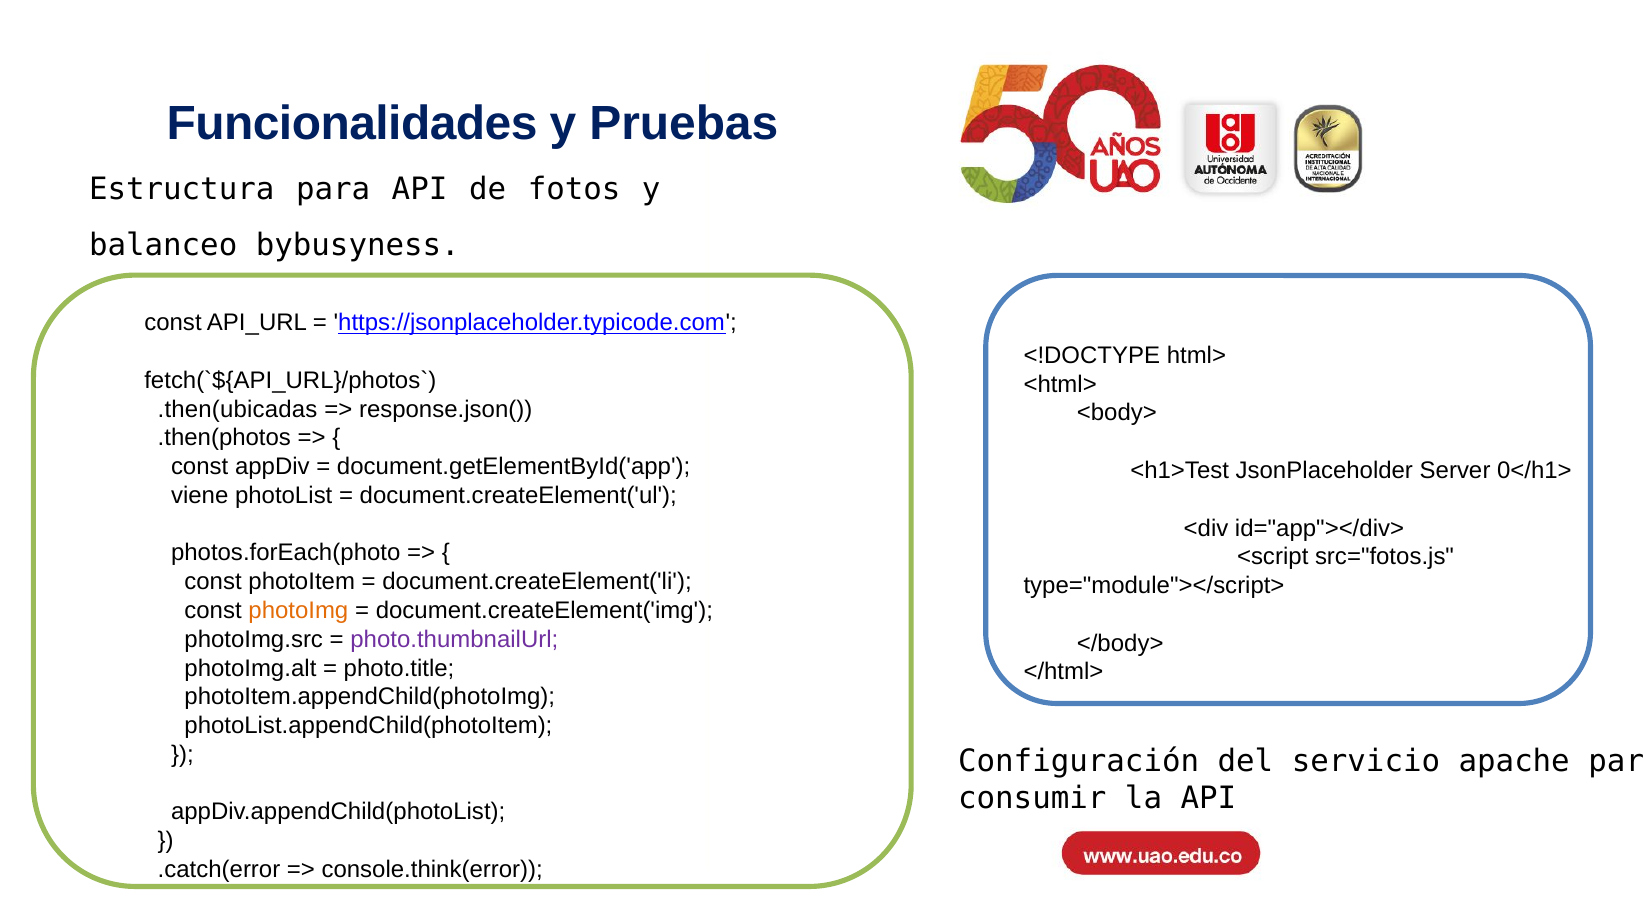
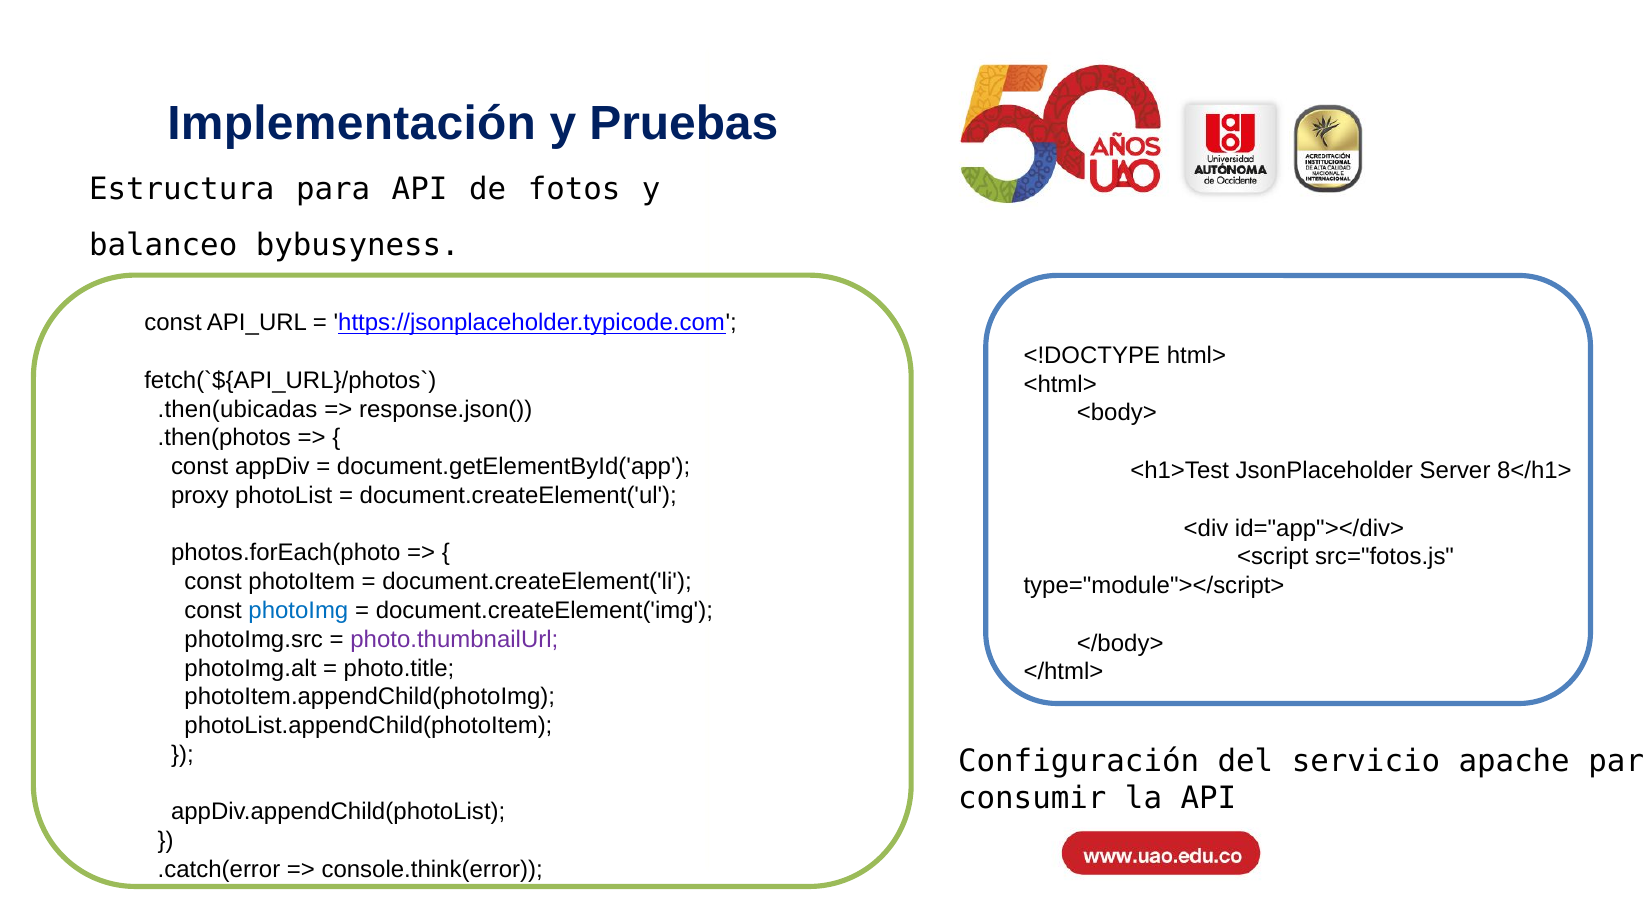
Funcionalidades: Funcionalidades -> Implementación
0</h1>: 0</h1> -> 8</h1>
viene: viene -> proxy
photoImg colour: orange -> blue
